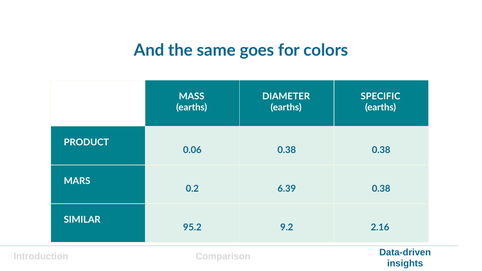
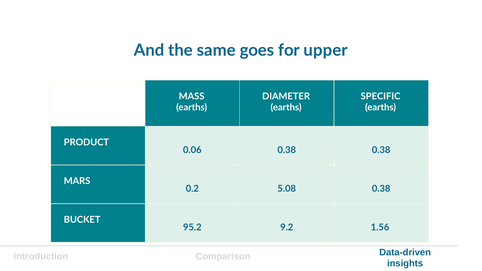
colors: colors -> upper
6.39: 6.39 -> 5.08
SIMILAR: SIMILAR -> BUCKET
2.16: 2.16 -> 1.56
